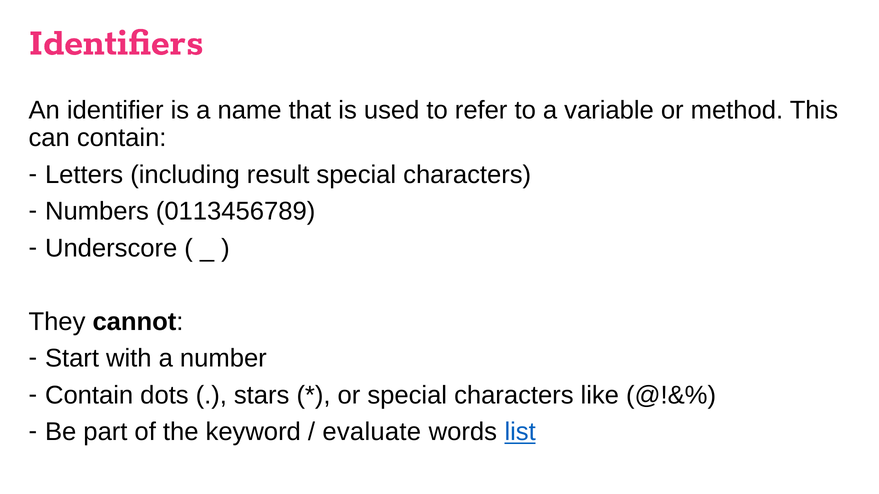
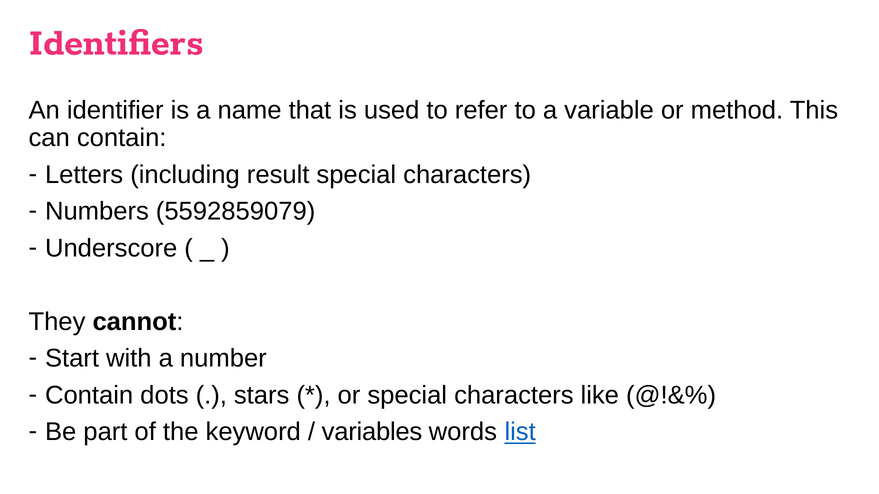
0113456789: 0113456789 -> 5592859079
evaluate: evaluate -> variables
